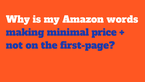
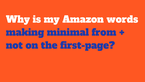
price: price -> from
